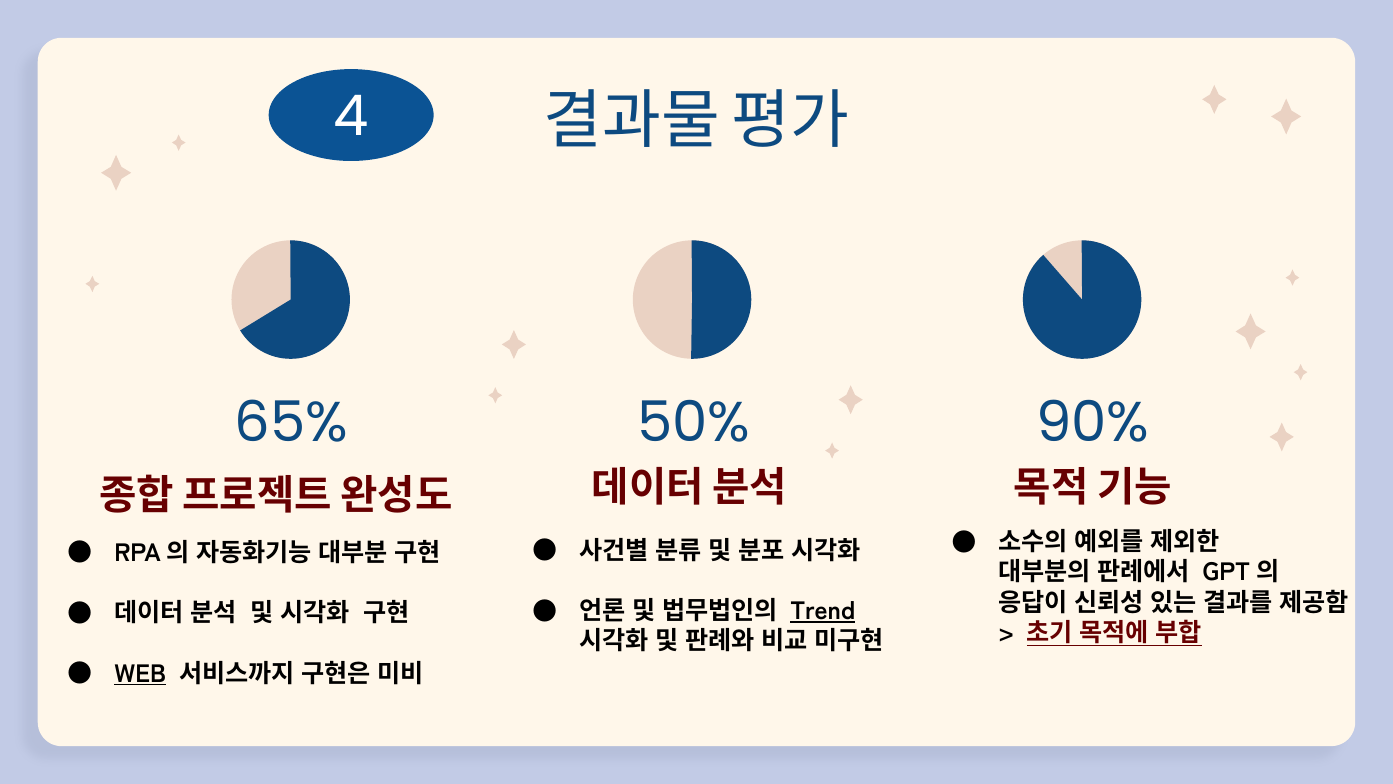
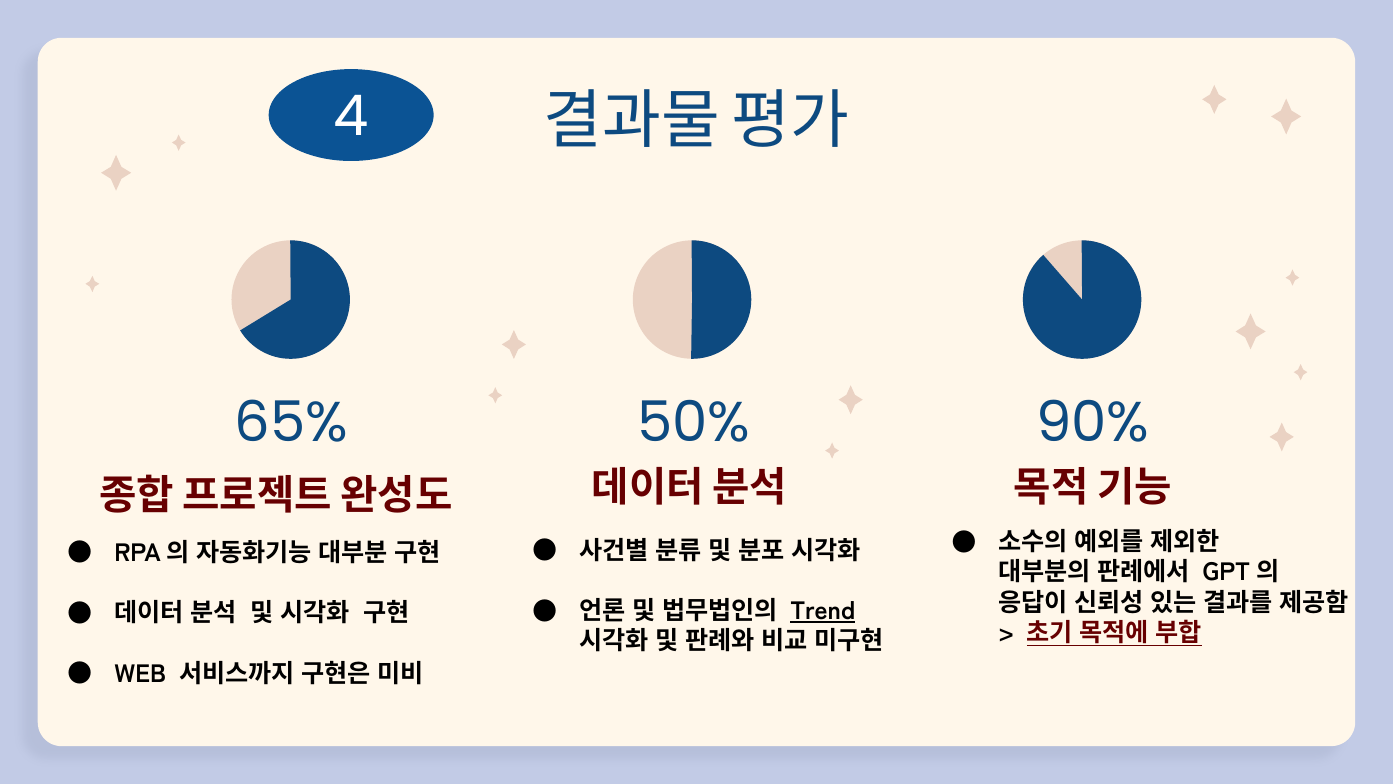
WEB underline: present -> none
